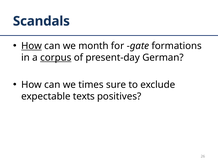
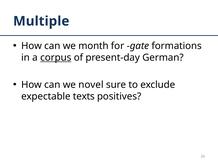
Scandals: Scandals -> Multiple
How at (32, 46) underline: present -> none
times: times -> novel
